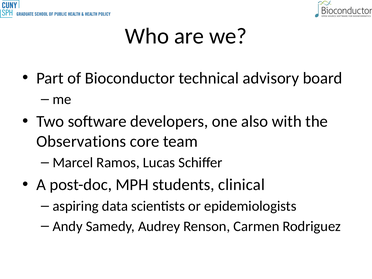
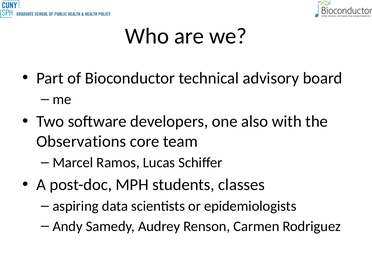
clinical: clinical -> classes
